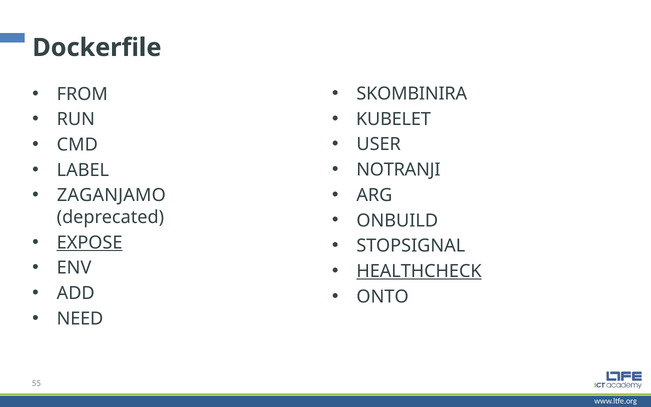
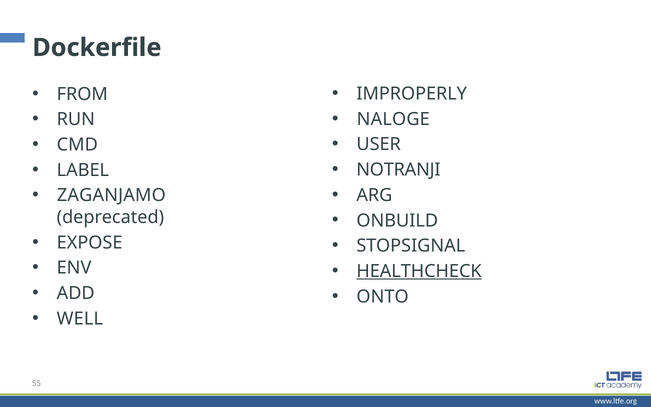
SKOMBINIRA: SKOMBINIRA -> IMPROPERLY
KUBELET: KUBELET -> NALOGE
EXPOSE underline: present -> none
NEED: NEED -> WELL
